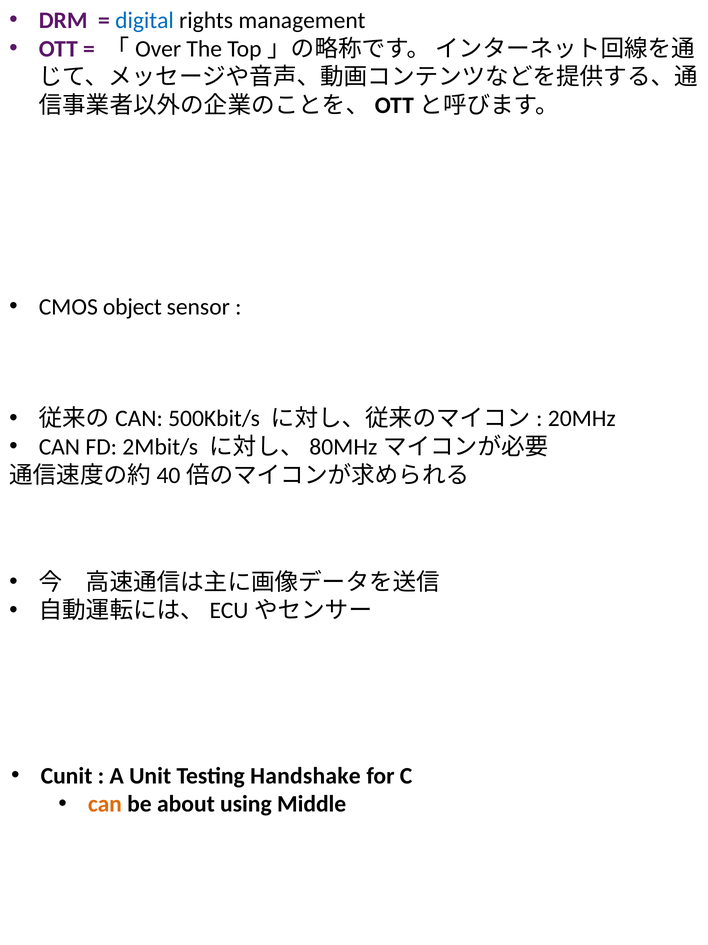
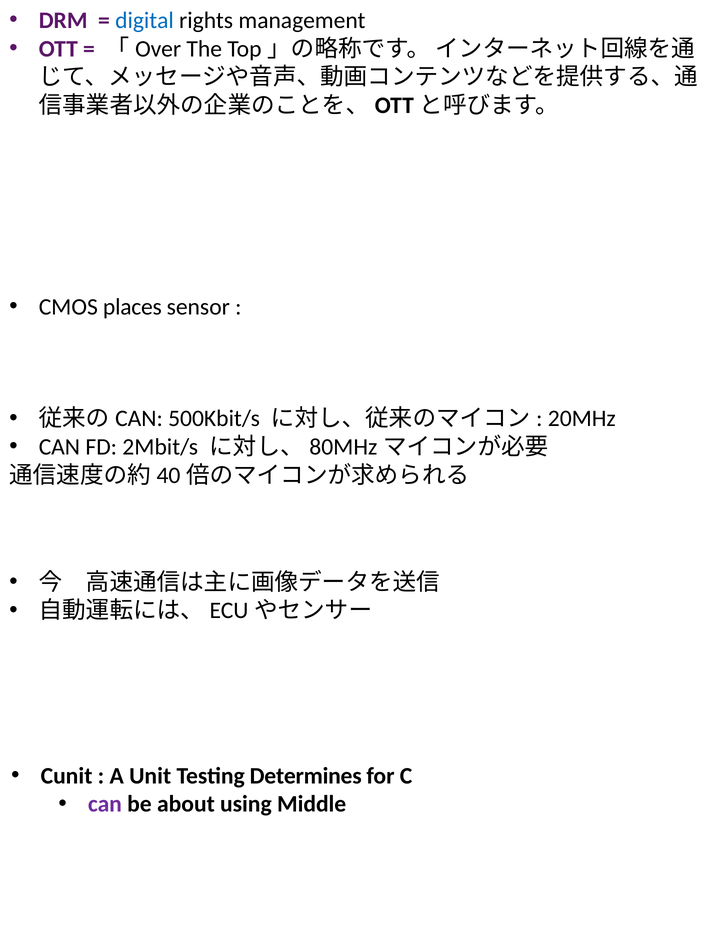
object: object -> places
Handshake: Handshake -> Determines
can at (105, 803) colour: orange -> purple
